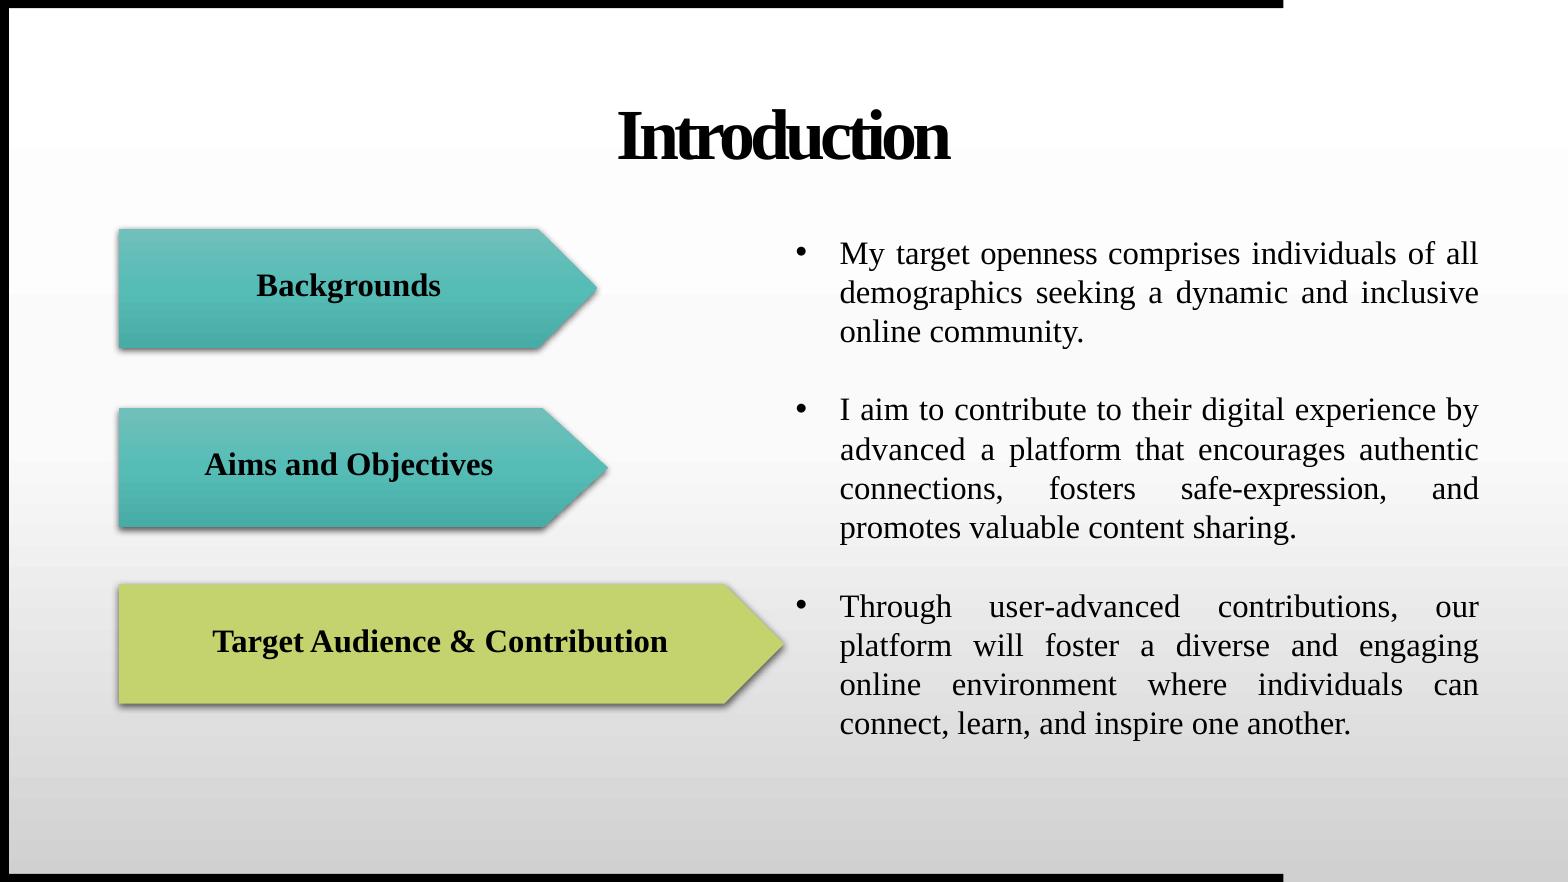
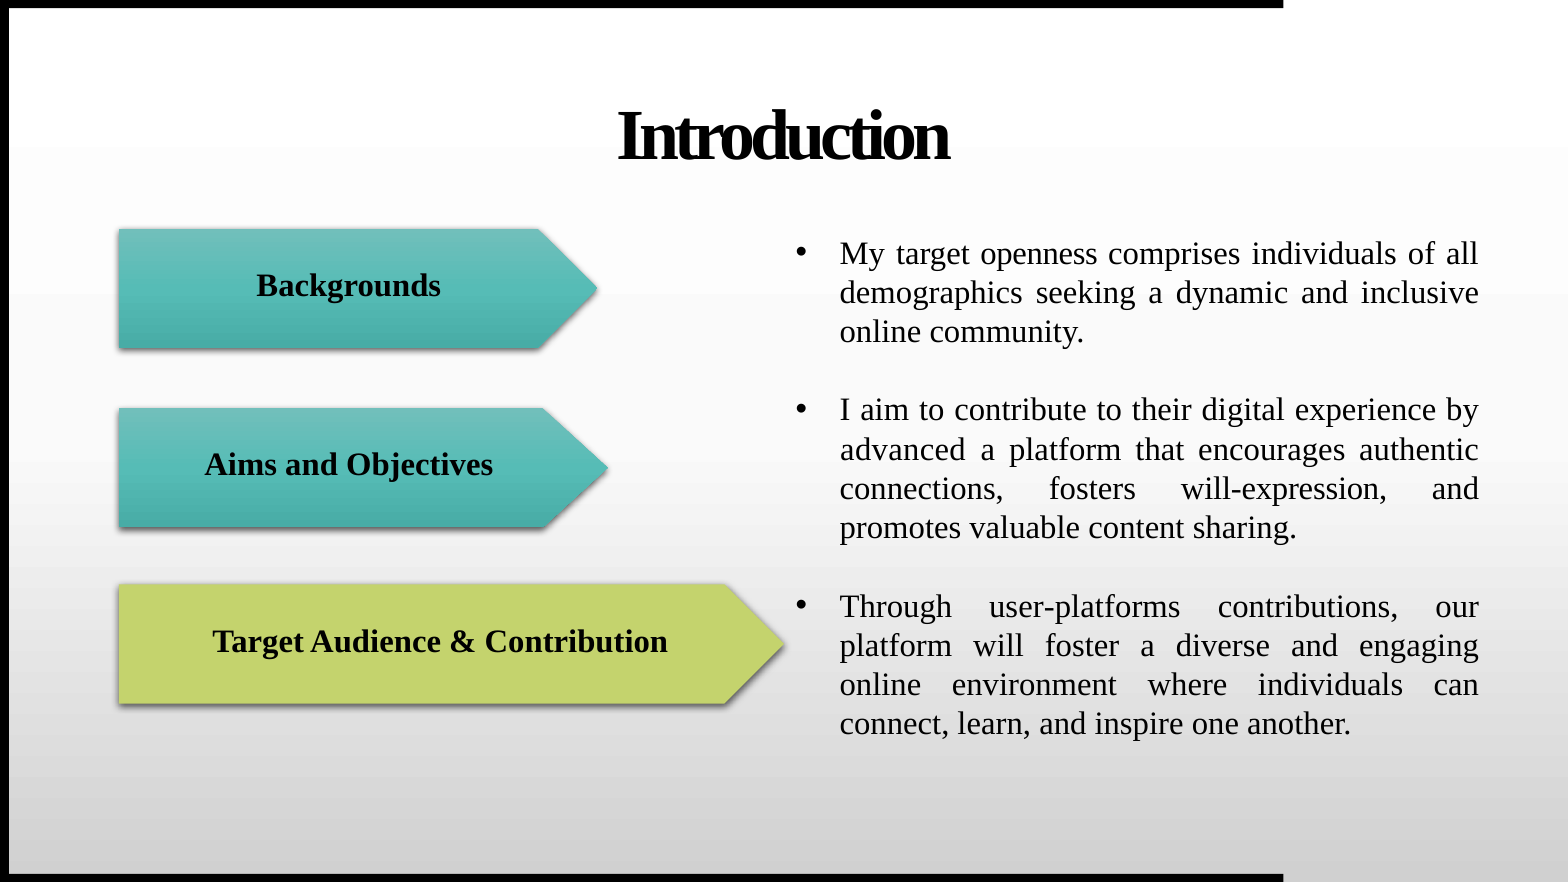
safe-expression: safe-expression -> will-expression
user-advanced: user-advanced -> user-platforms
